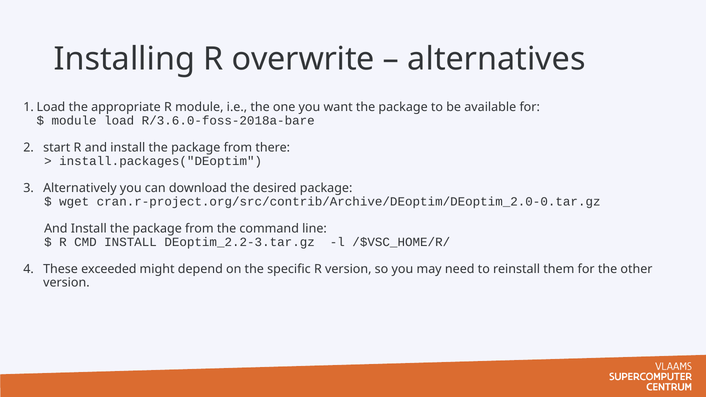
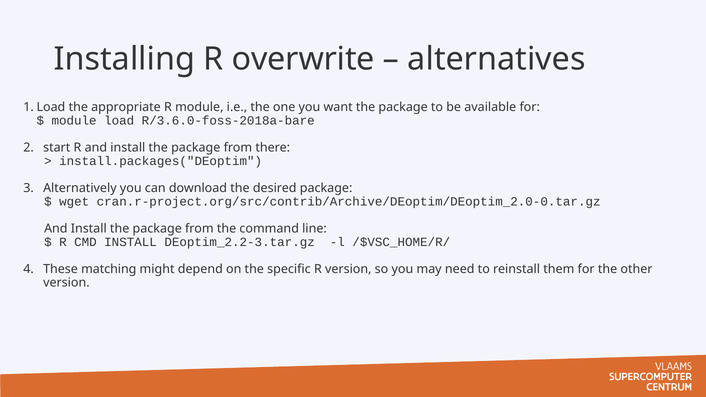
exceeded: exceeded -> matching
